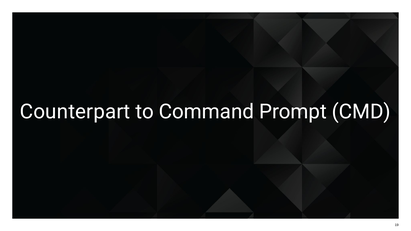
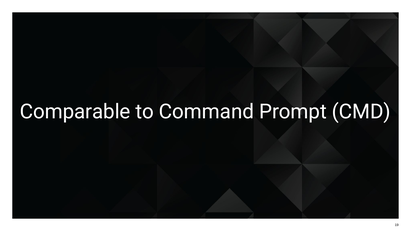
Counterpart: Counterpart -> Comparable
